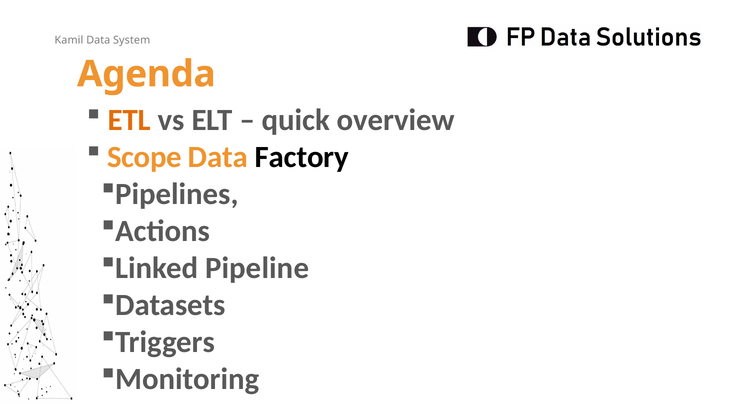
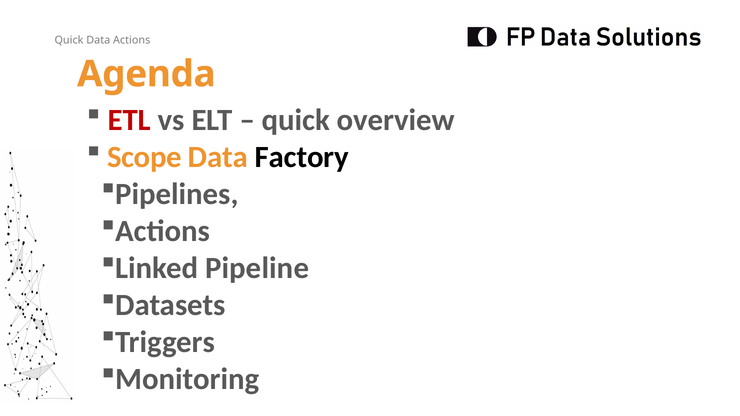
Kamil at (69, 40): Kamil -> Quick
Data System: System -> Actions
ETL colour: orange -> red
